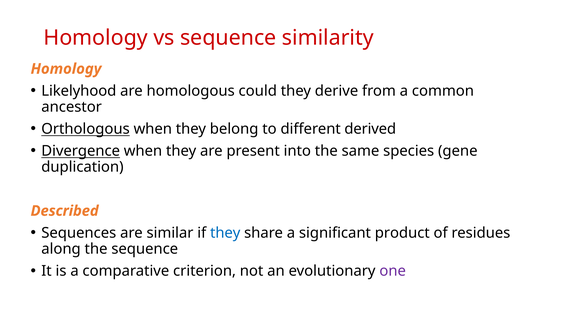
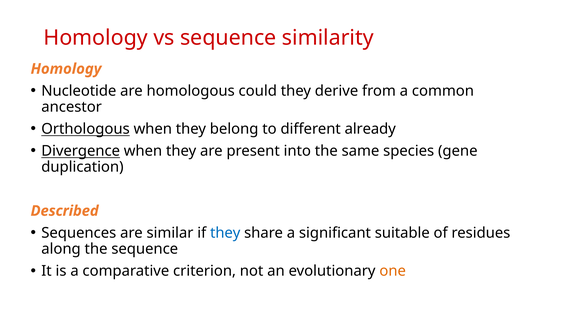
Likelyhood: Likelyhood -> Nucleotide
derived: derived -> already
product: product -> suitable
one colour: purple -> orange
